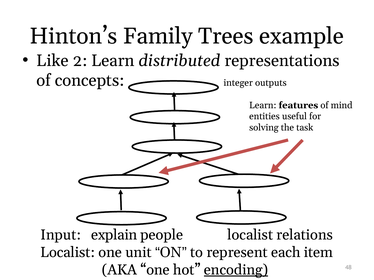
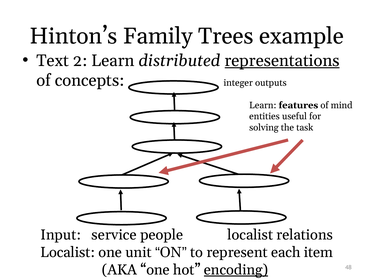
Like: Like -> Text
representations underline: none -> present
explain: explain -> service
